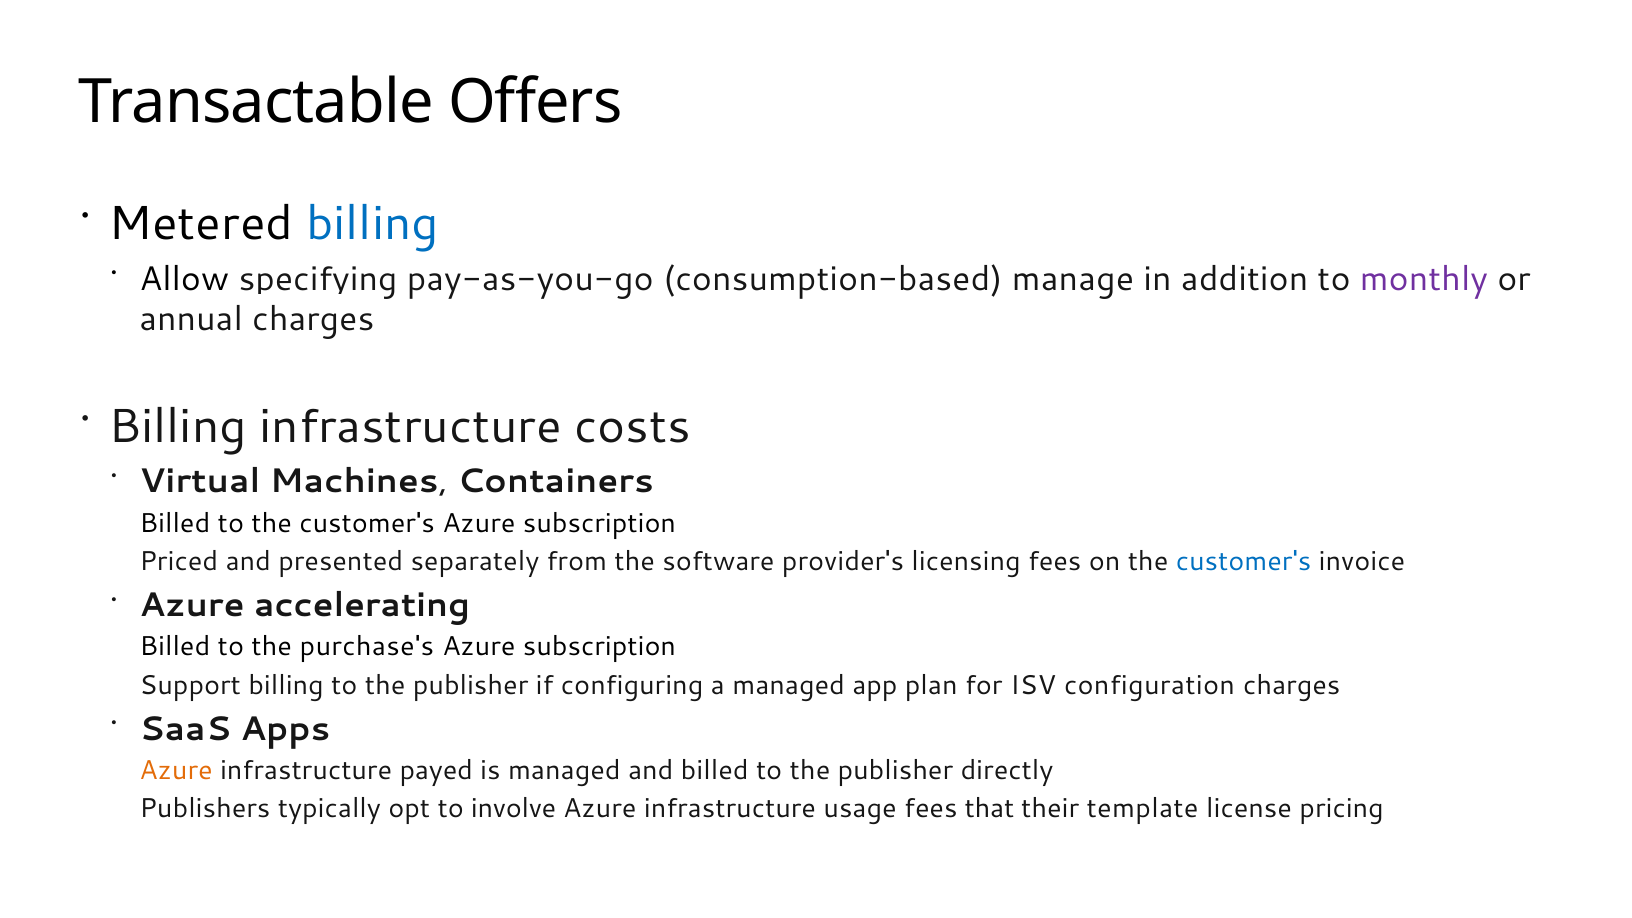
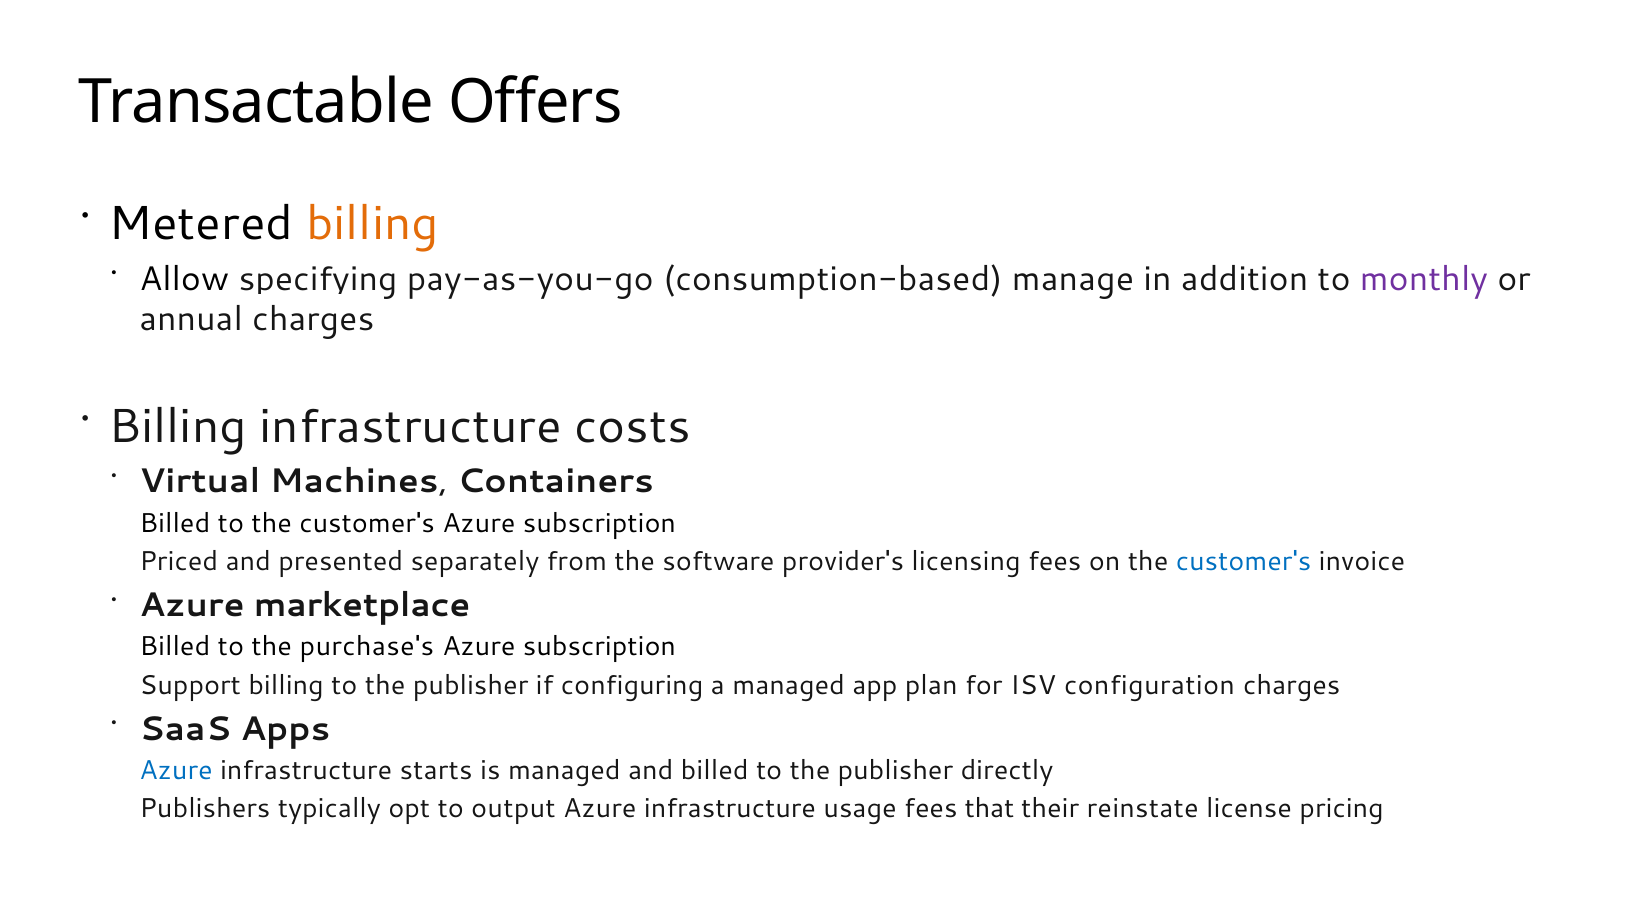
billing at (373, 224) colour: blue -> orange
accelerating: accelerating -> marketplace
Azure at (176, 771) colour: orange -> blue
payed: payed -> starts
involve: involve -> output
template: template -> reinstate
